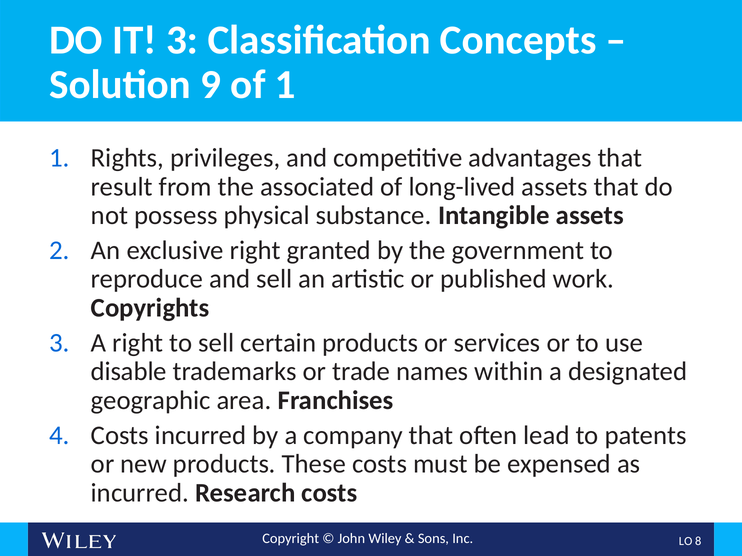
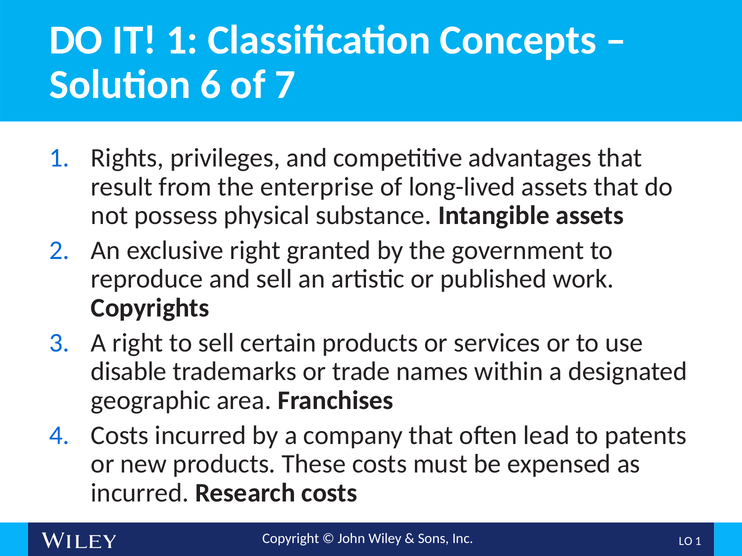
IT 3: 3 -> 1
9: 9 -> 6
of 1: 1 -> 7
associated: associated -> enterprise
O 8: 8 -> 1
